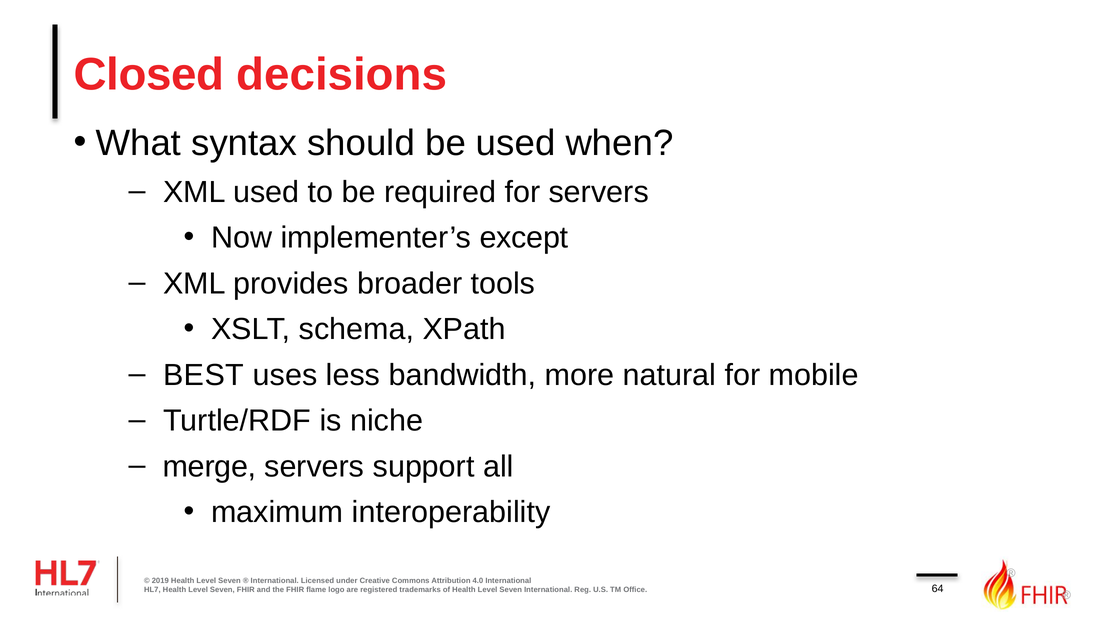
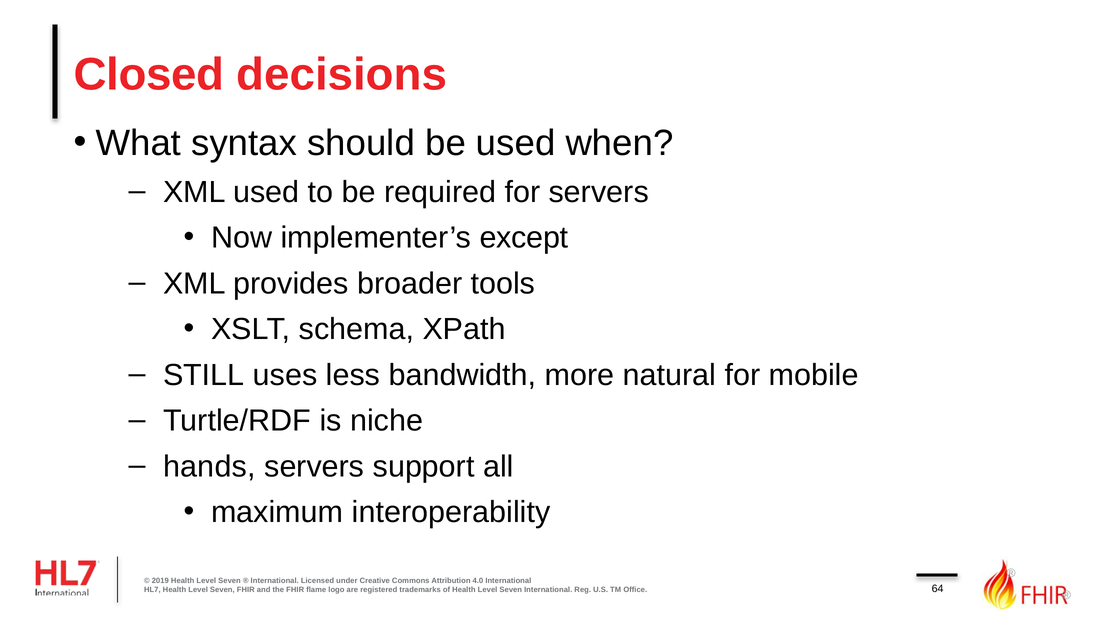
BEST: BEST -> STILL
merge: merge -> hands
